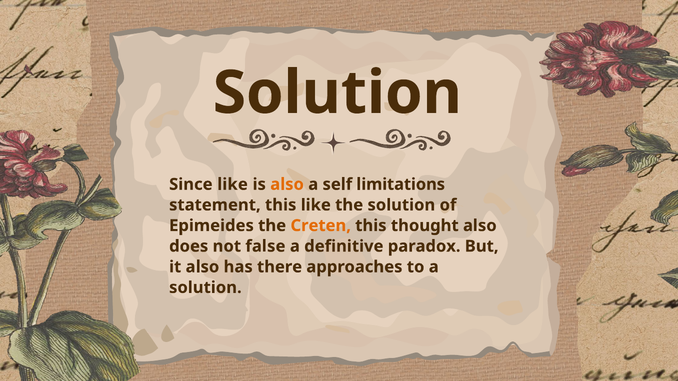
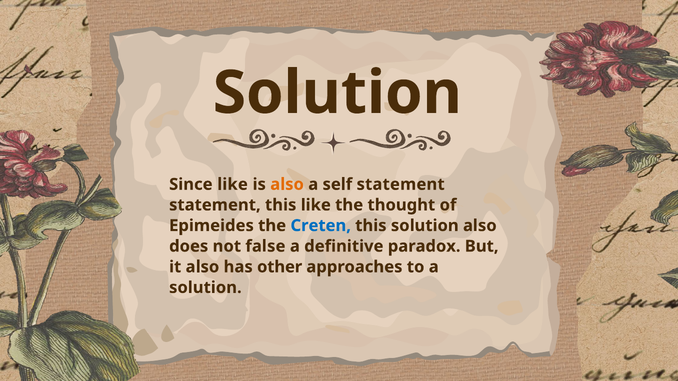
self limitations: limitations -> statement
the solution: solution -> thought
Creten colour: orange -> blue
this thought: thought -> solution
there: there -> other
